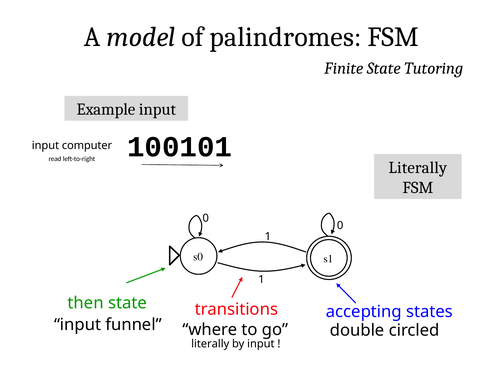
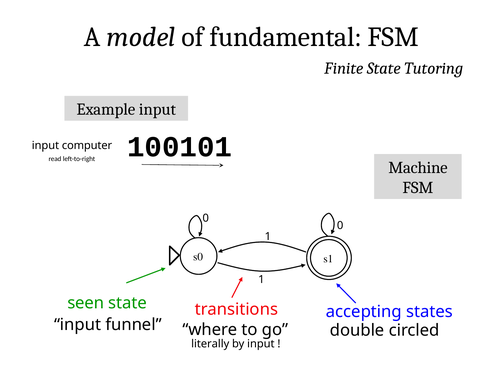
palindromes: palindromes -> fundamental
Literally at (418, 168): Literally -> Machine
then: then -> seen
